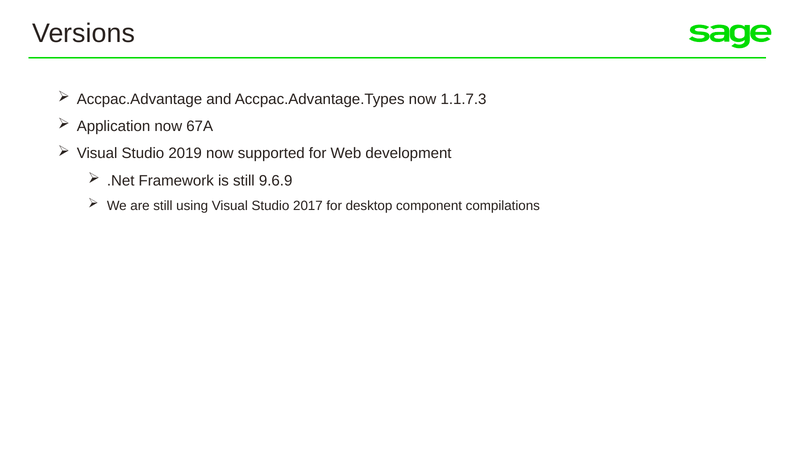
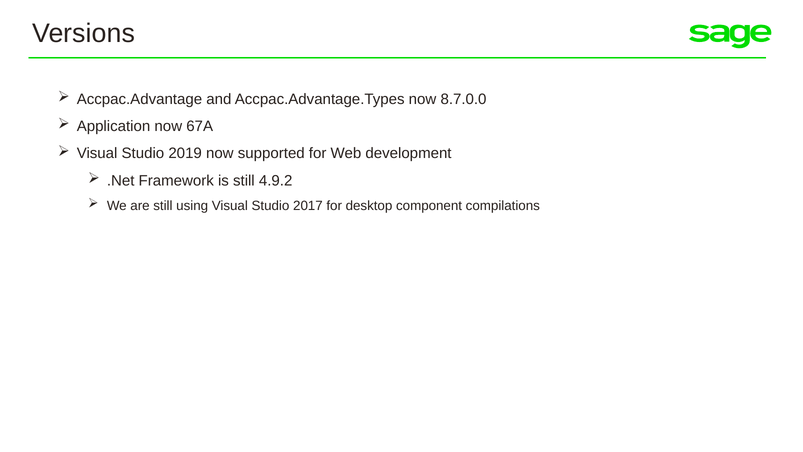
1.1.7.3: 1.1.7.3 -> 8.7.0.0
9.6.9: 9.6.9 -> 4.9.2
